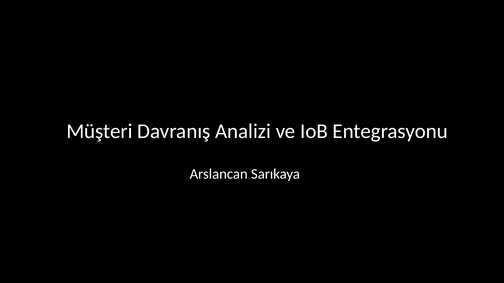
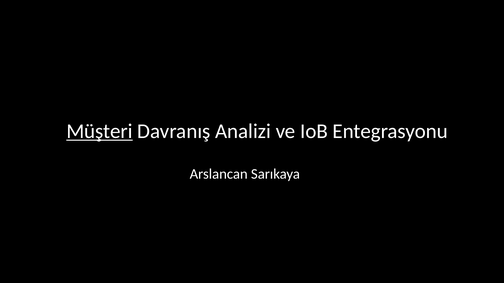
Müşteri underline: none -> present
